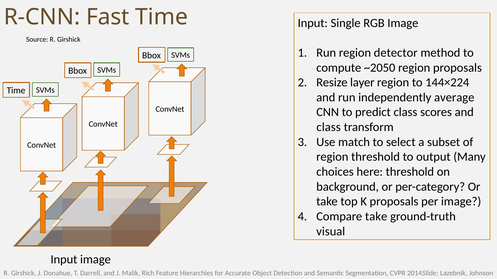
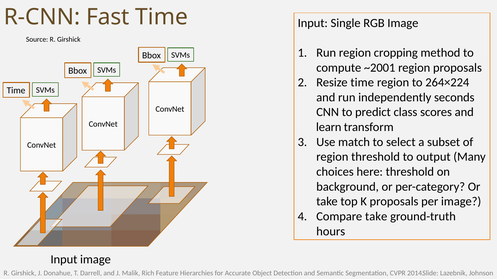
detector: detector -> cropping
~2050: ~2050 -> ~2001
Resize layer: layer -> time
144×224: 144×224 -> 264×224
average: average -> seconds
class at (329, 127): class -> learn
visual: visual -> hours
